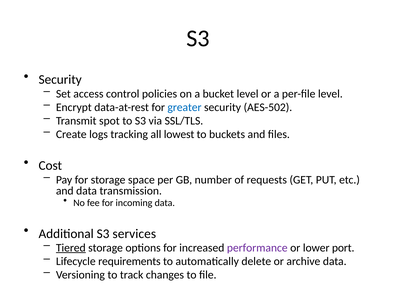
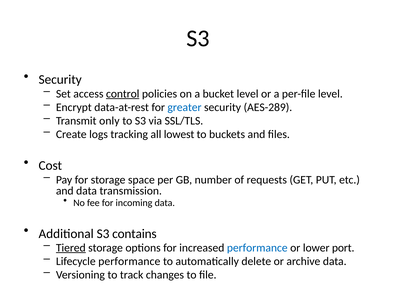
control underline: none -> present
AES-502: AES-502 -> AES-289
spot: spot -> only
services: services -> contains
performance at (257, 248) colour: purple -> blue
Lifecycle requirements: requirements -> performance
